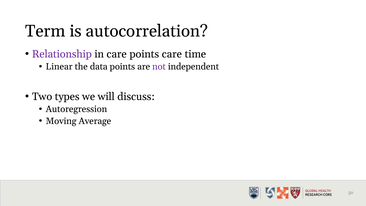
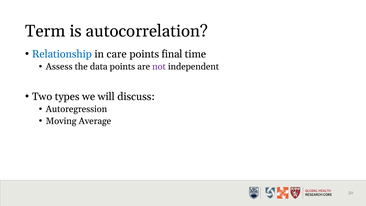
Relationship colour: purple -> blue
points care: care -> final
Linear: Linear -> Assess
